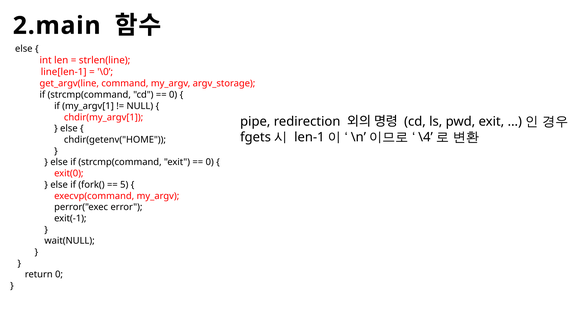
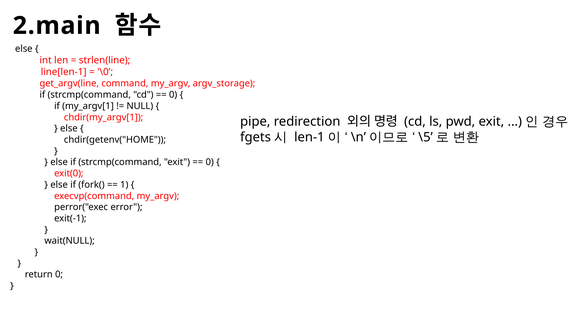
\4: \4 -> \5
5: 5 -> 1
